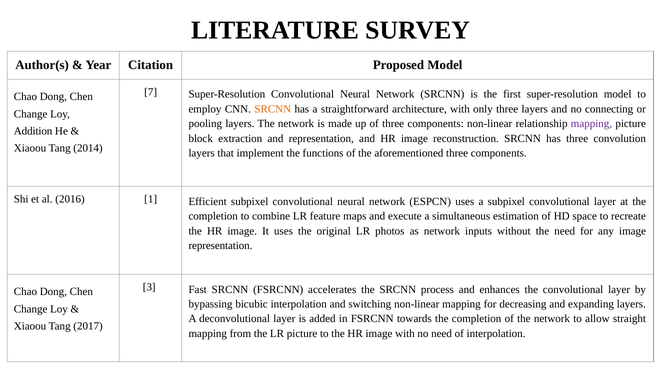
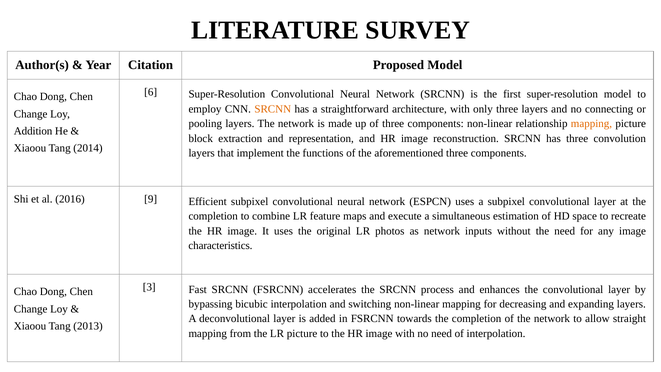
7: 7 -> 6
mapping at (591, 124) colour: purple -> orange
1: 1 -> 9
representation at (220, 246): representation -> characteristics
2017: 2017 -> 2013
